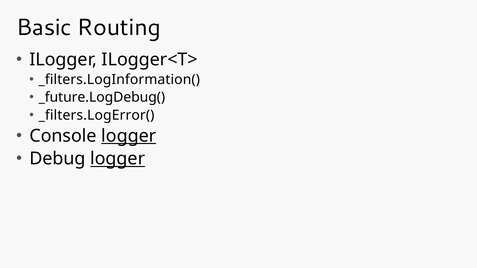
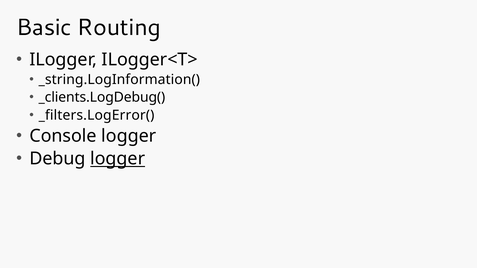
_filters.LogInformation(: _filters.LogInformation( -> _string.LogInformation(
_future.LogDebug(: _future.LogDebug( -> _clients.LogDebug(
logger at (129, 136) underline: present -> none
